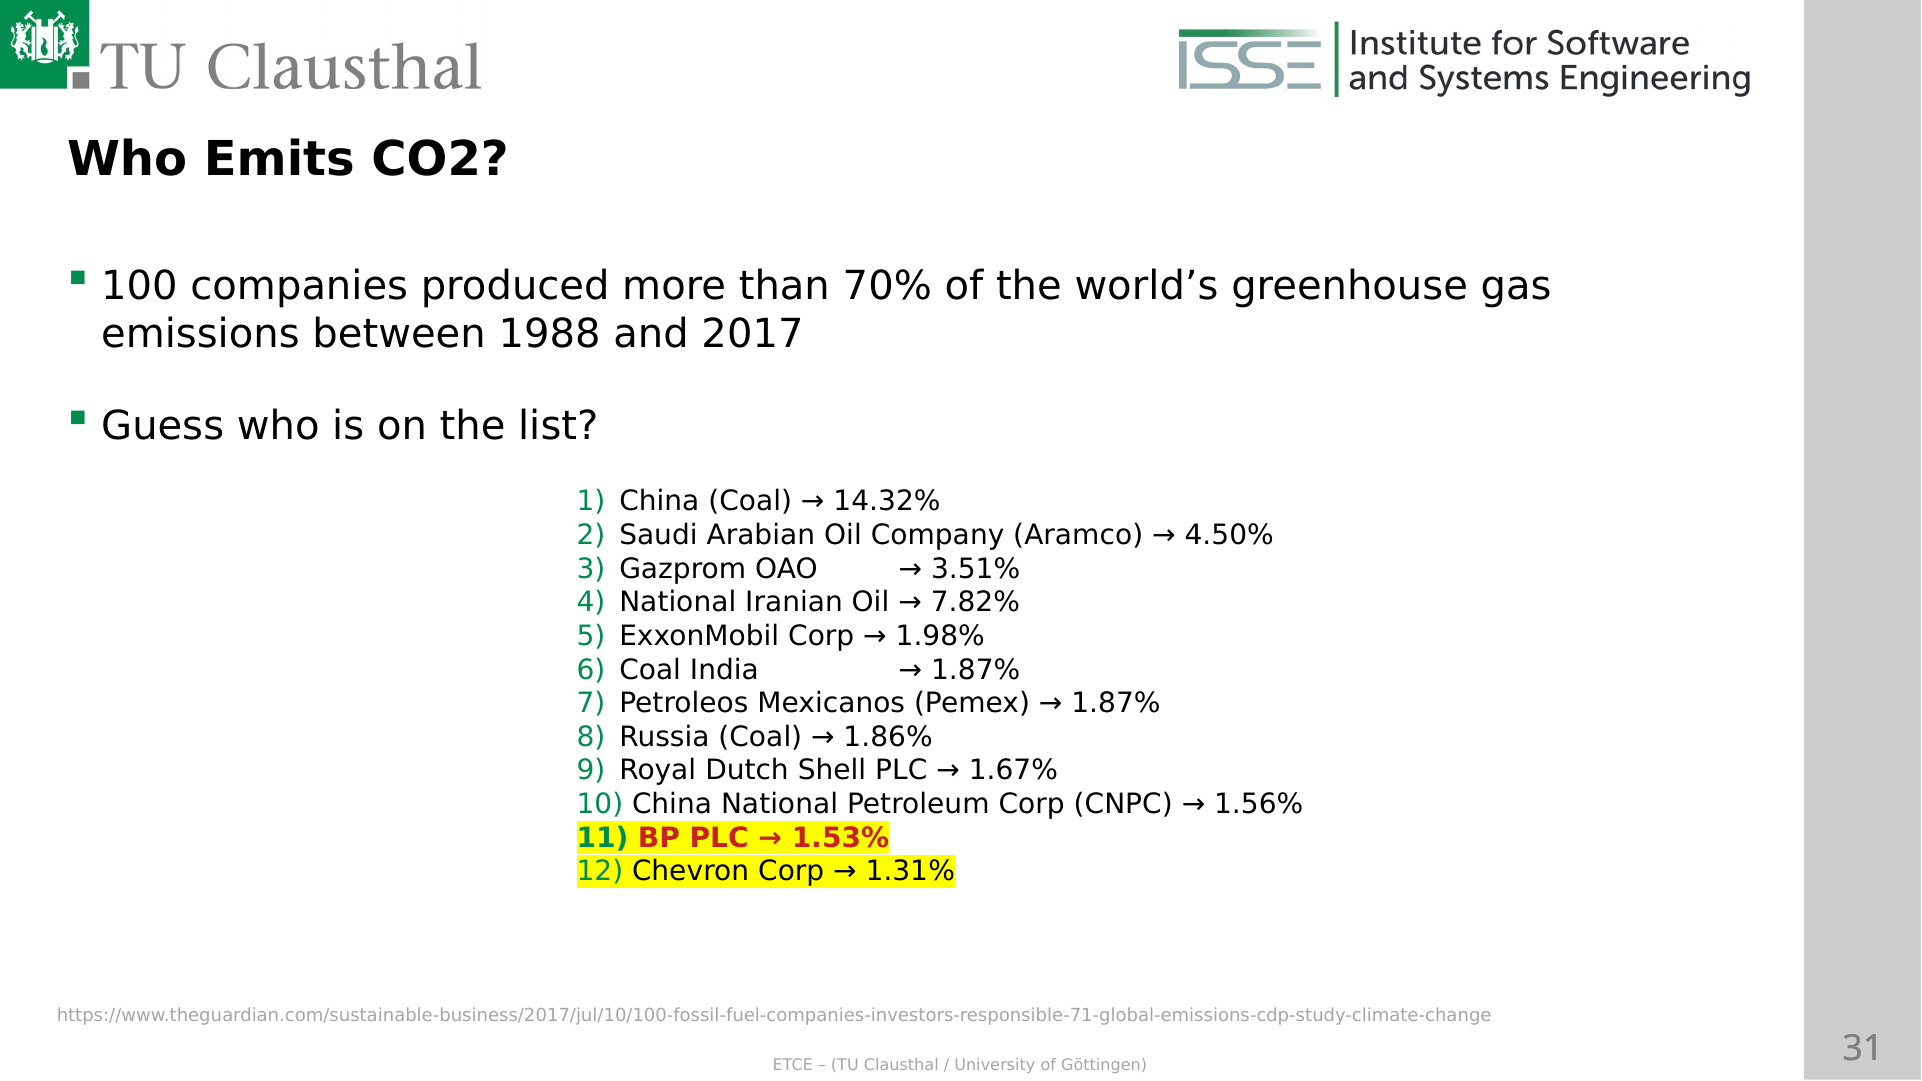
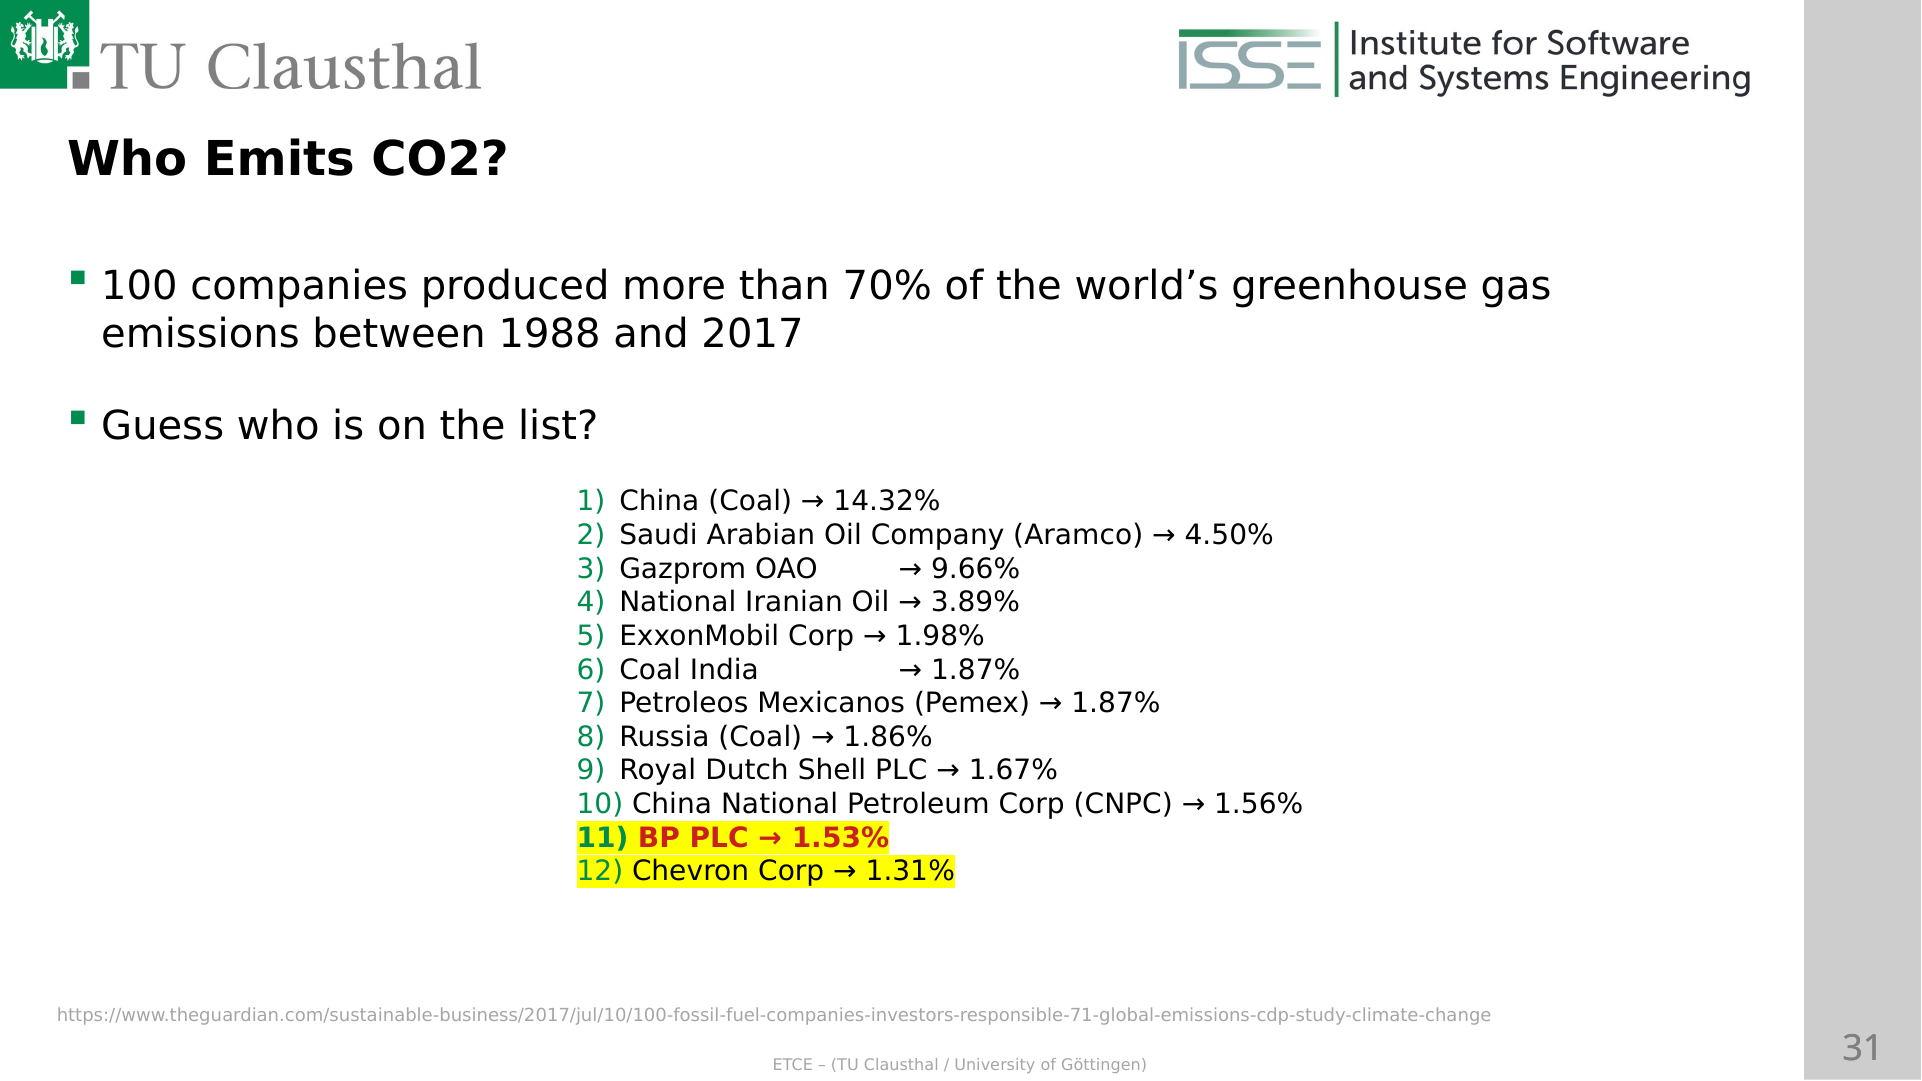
3.51%: 3.51% -> 9.66%
7.82%: 7.82% -> 3.89%
